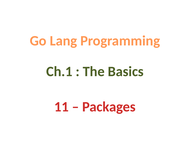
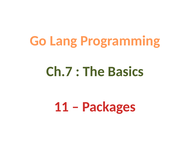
Ch.1: Ch.1 -> Ch.7
